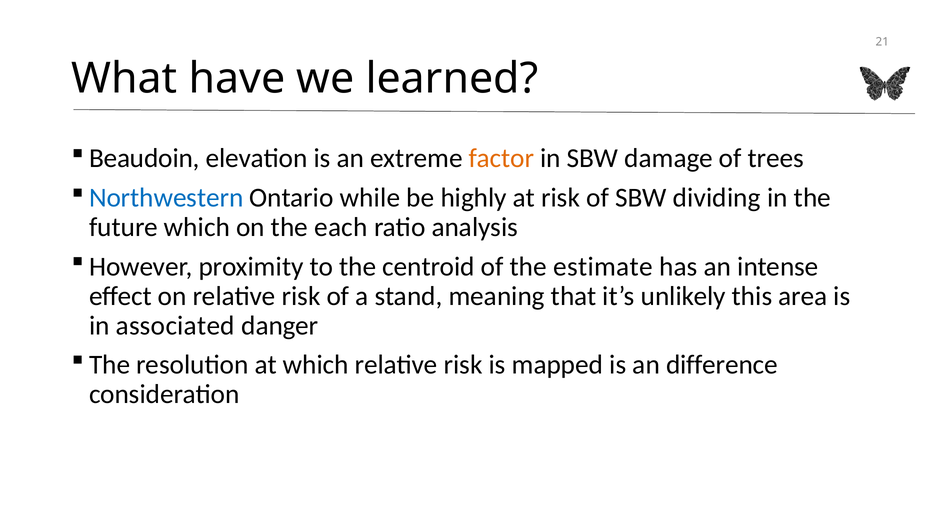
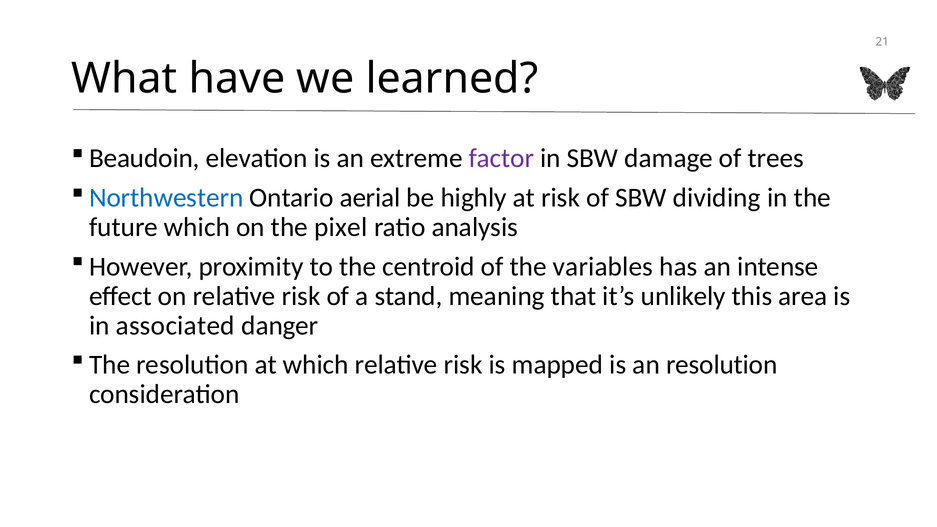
factor colour: orange -> purple
while: while -> aerial
each: each -> pixel
estimate: estimate -> variables
an difference: difference -> resolution
